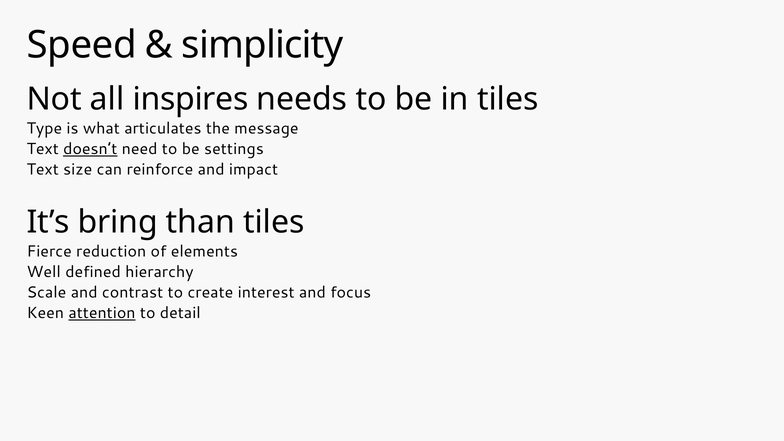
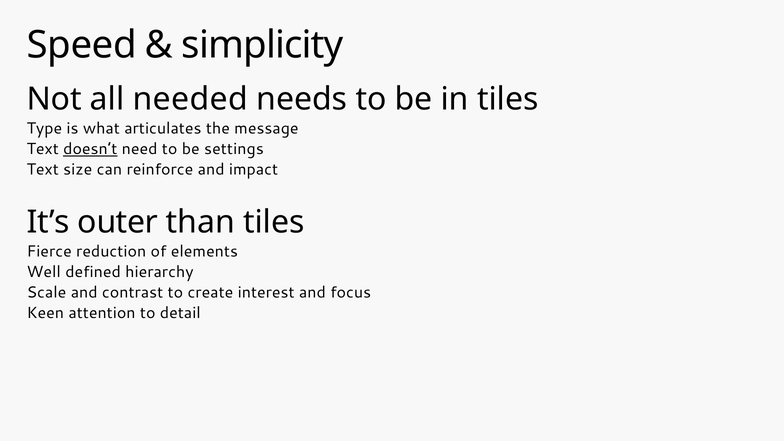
inspires: inspires -> needed
bring: bring -> outer
attention underline: present -> none
